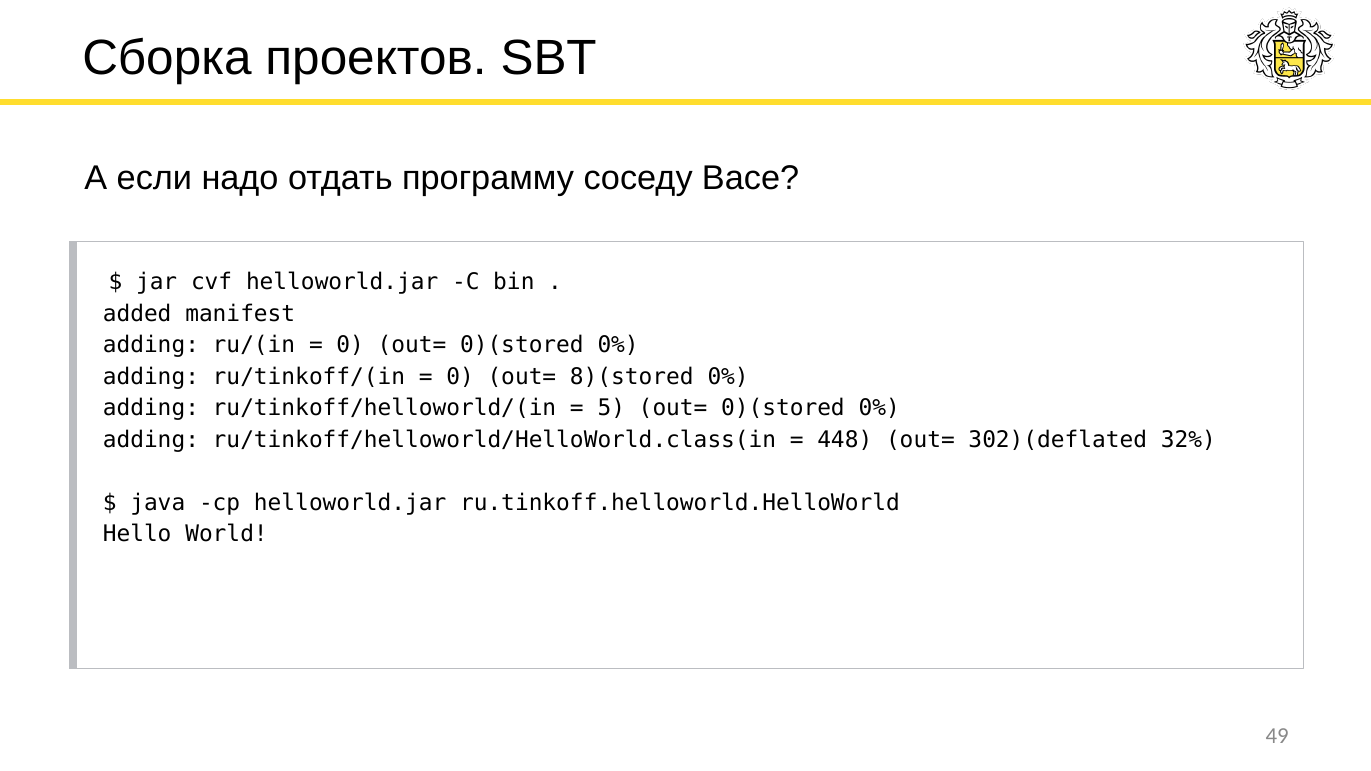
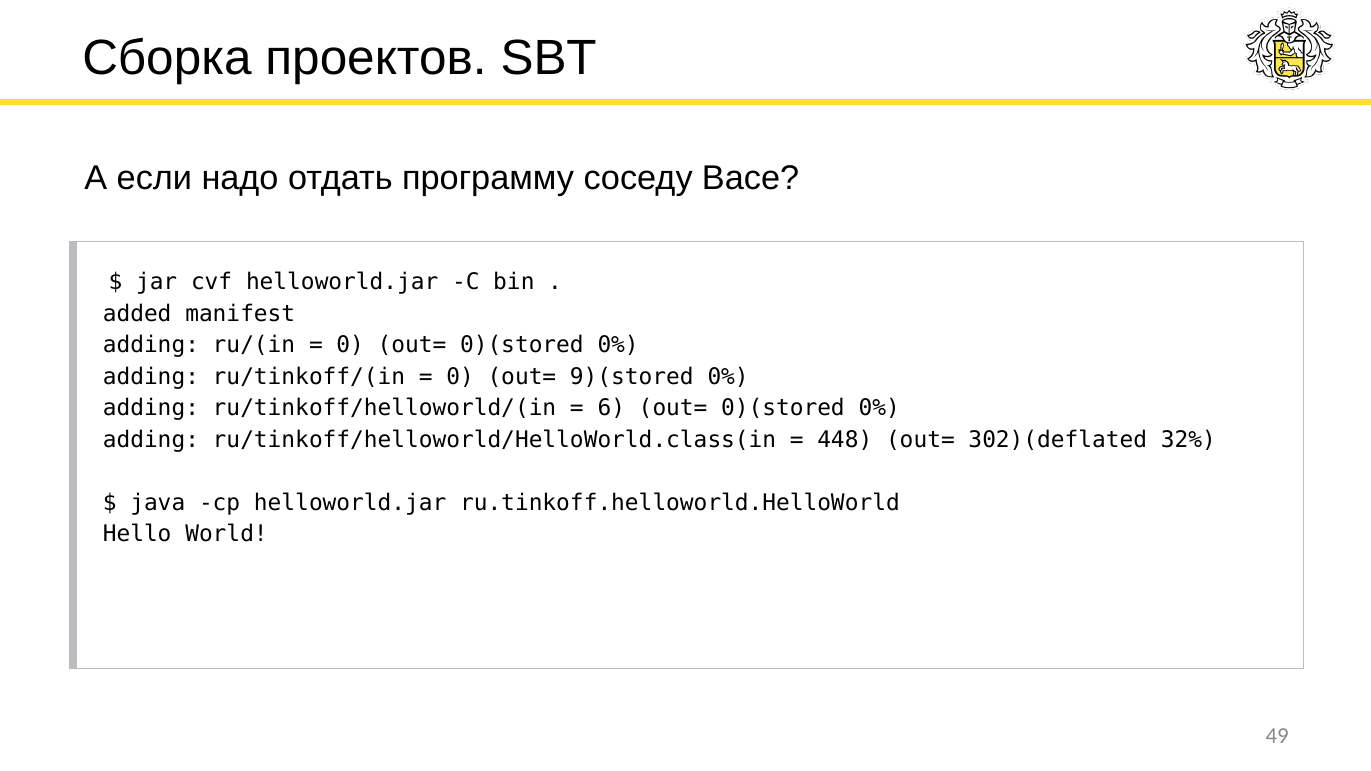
8)(stored: 8)(stored -> 9)(stored
5: 5 -> 6
